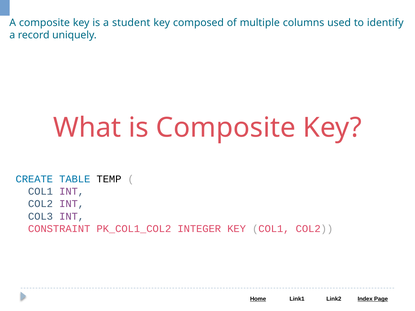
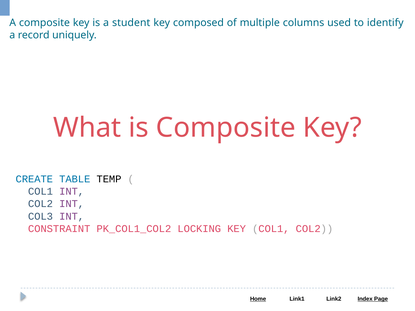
INTEGER: INTEGER -> LOCKING
